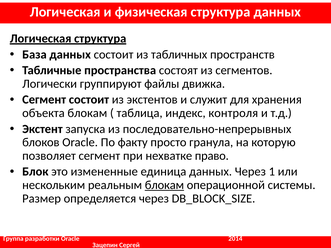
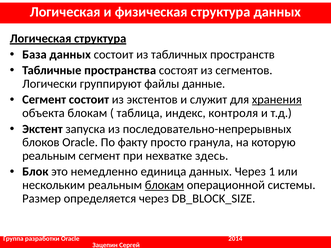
движка: движка -> данные
хранения underline: none -> present
позволяет at (49, 156): позволяет -> реальным
право: право -> здесь
измененные: измененные -> немедленно
